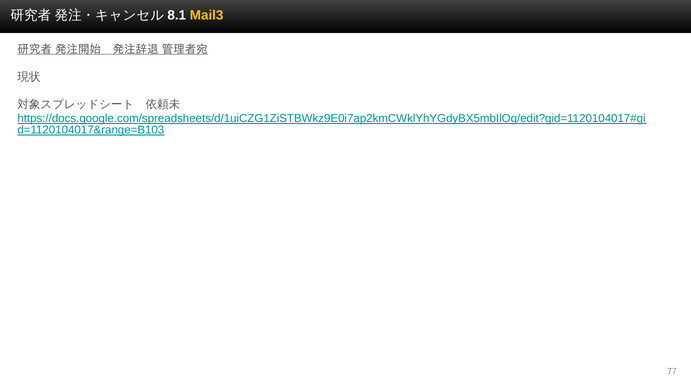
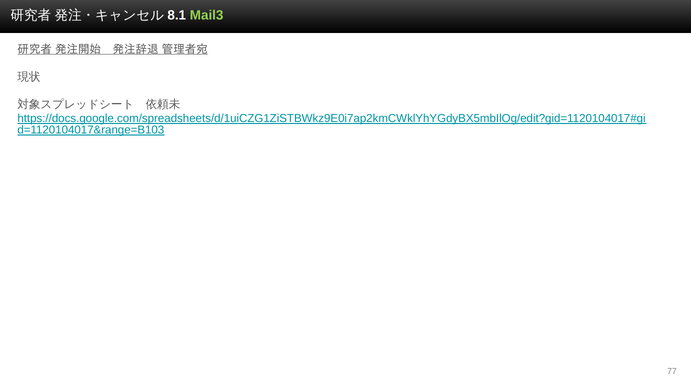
Mail3 colour: yellow -> light green
